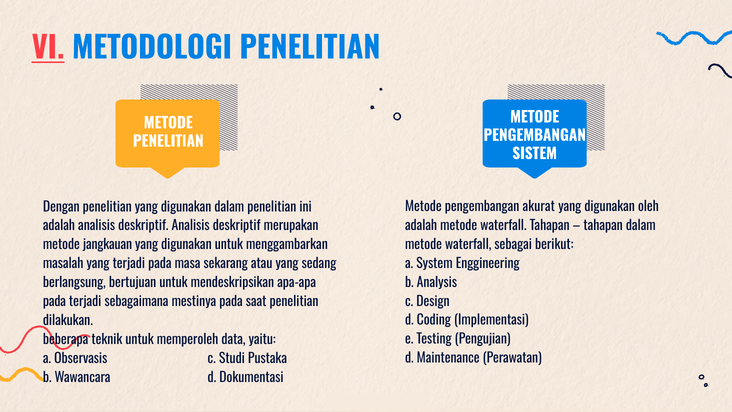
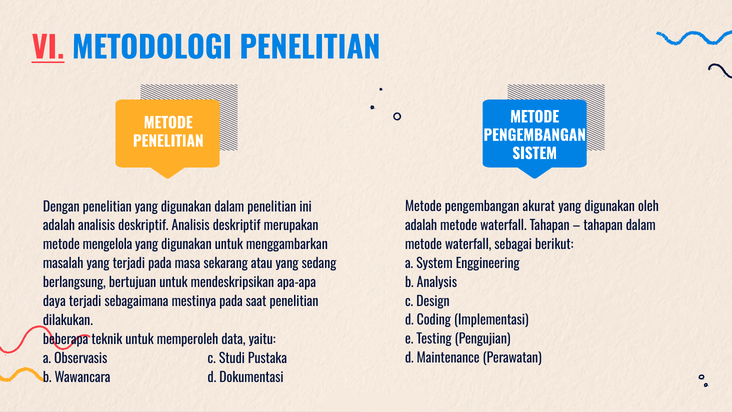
jangkauan: jangkauan -> mengelola
pada at (54, 302): pada -> daya
